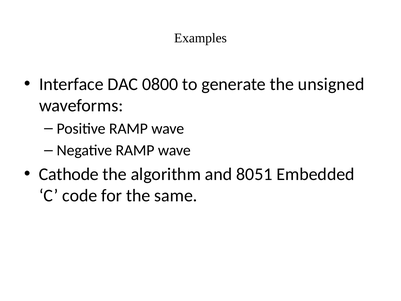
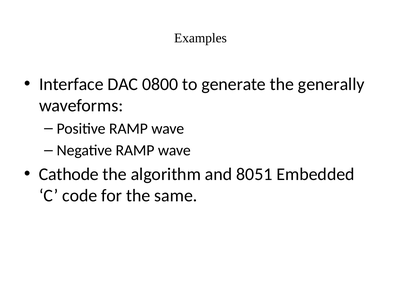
unsigned: unsigned -> generally
